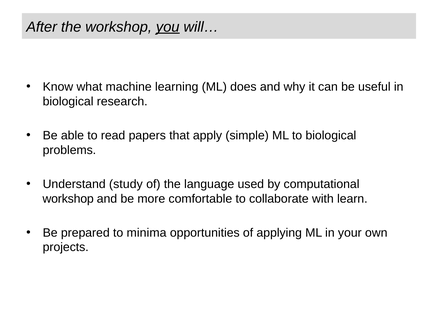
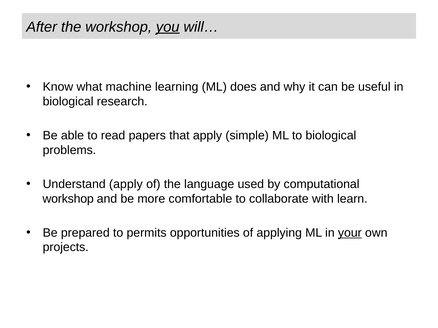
Understand study: study -> apply
minima: minima -> permits
your underline: none -> present
